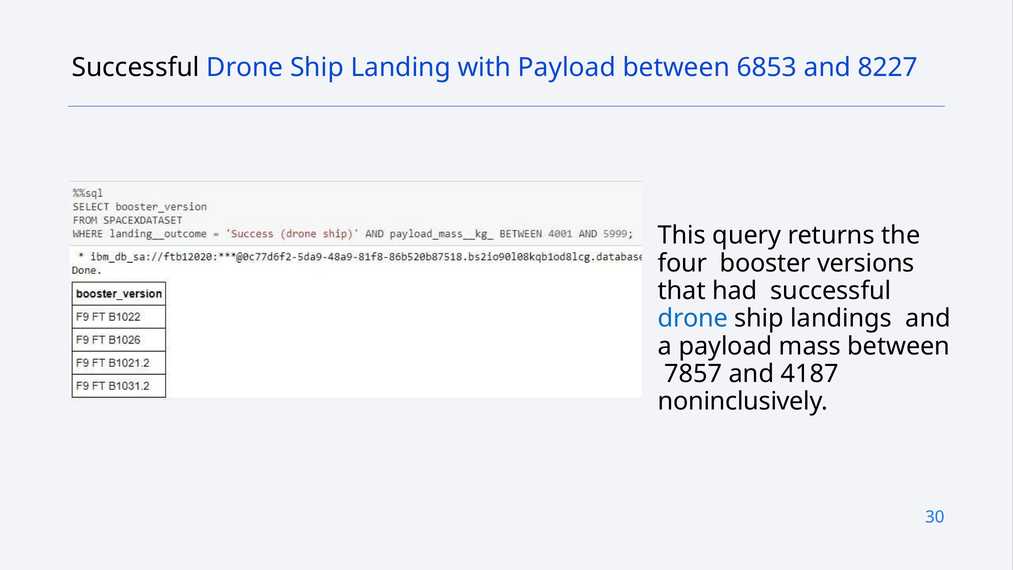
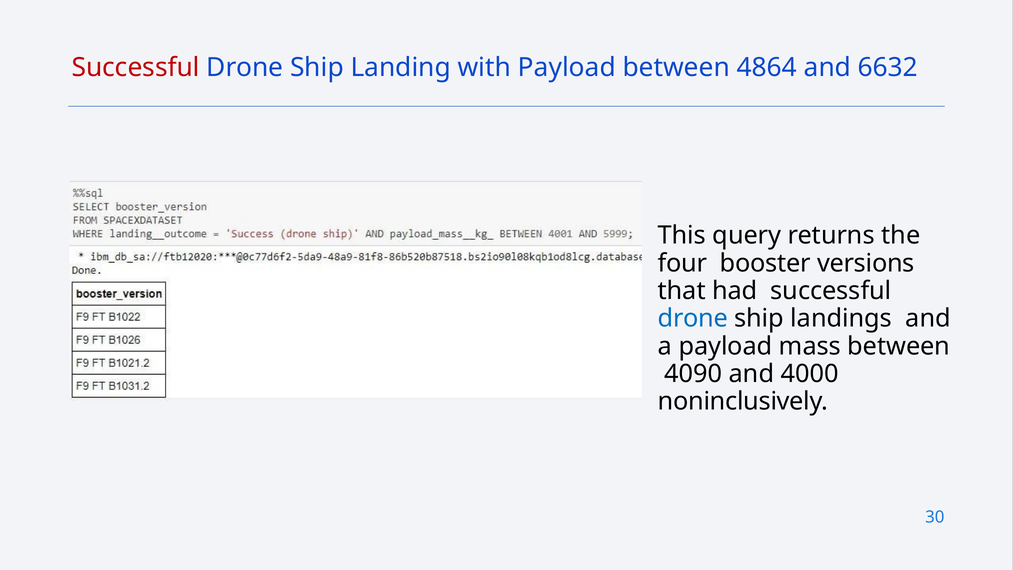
Successful at (136, 67) colour: black -> red
6853: 6853 -> 4864
8227: 8227 -> 6632
7857: 7857 -> 4090
4187: 4187 -> 4000
